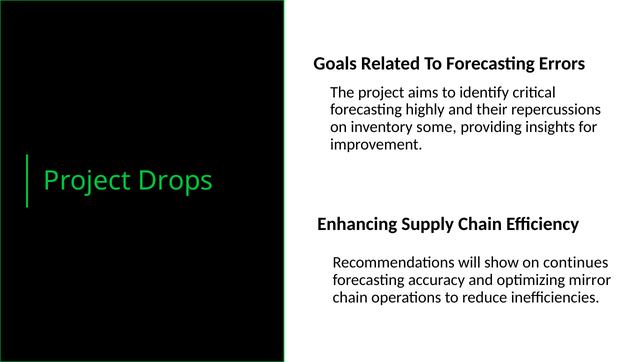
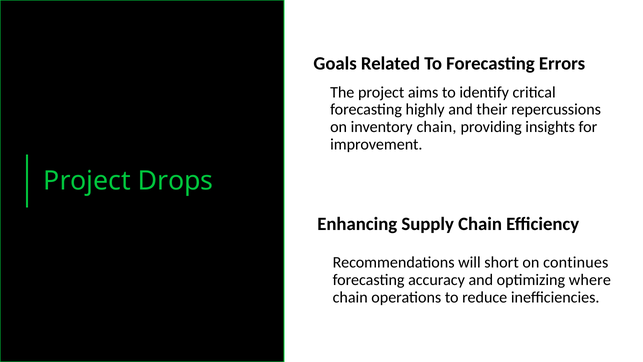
inventory some: some -> chain
show: show -> short
mirror: mirror -> where
